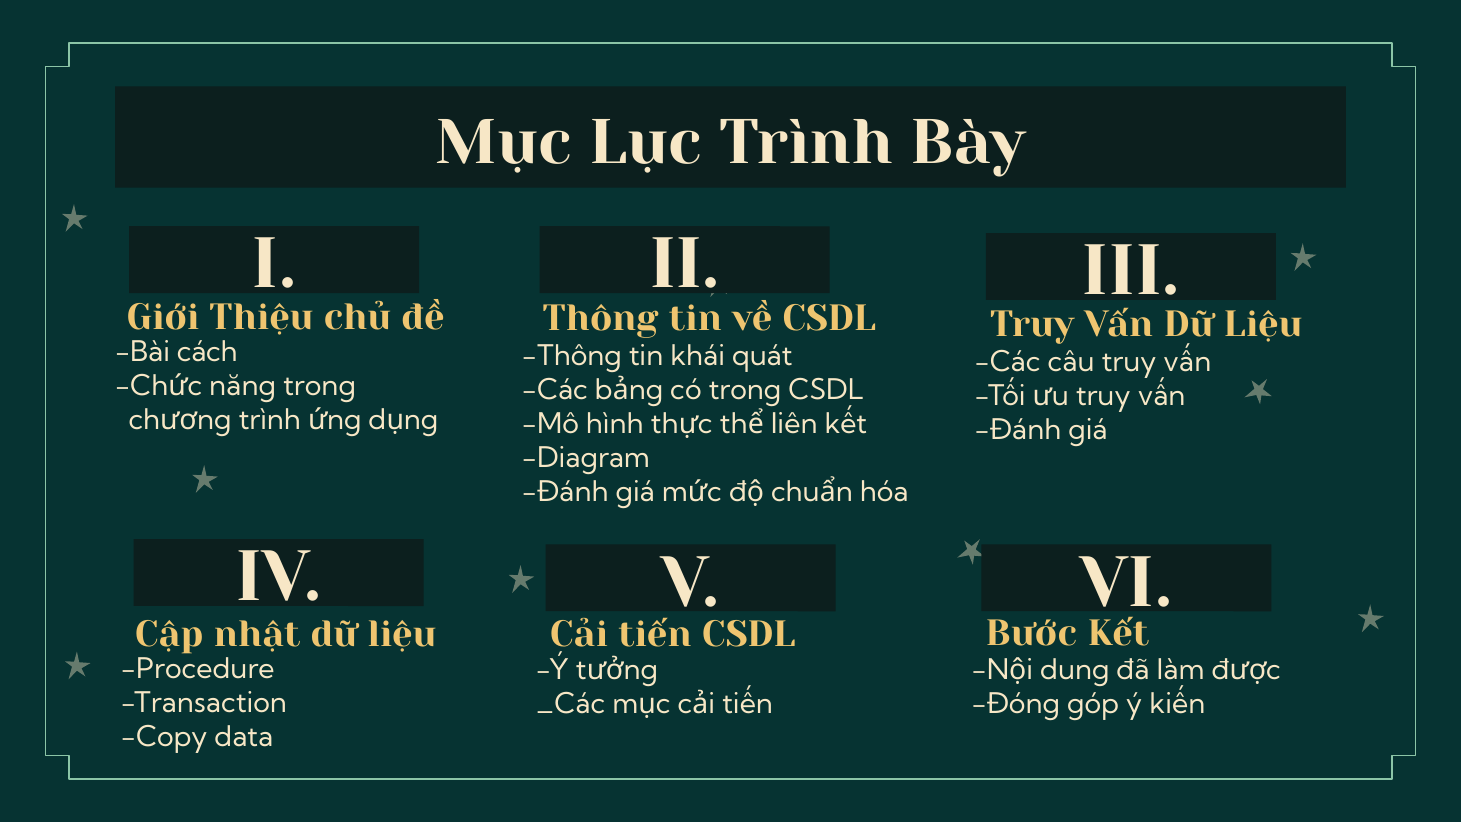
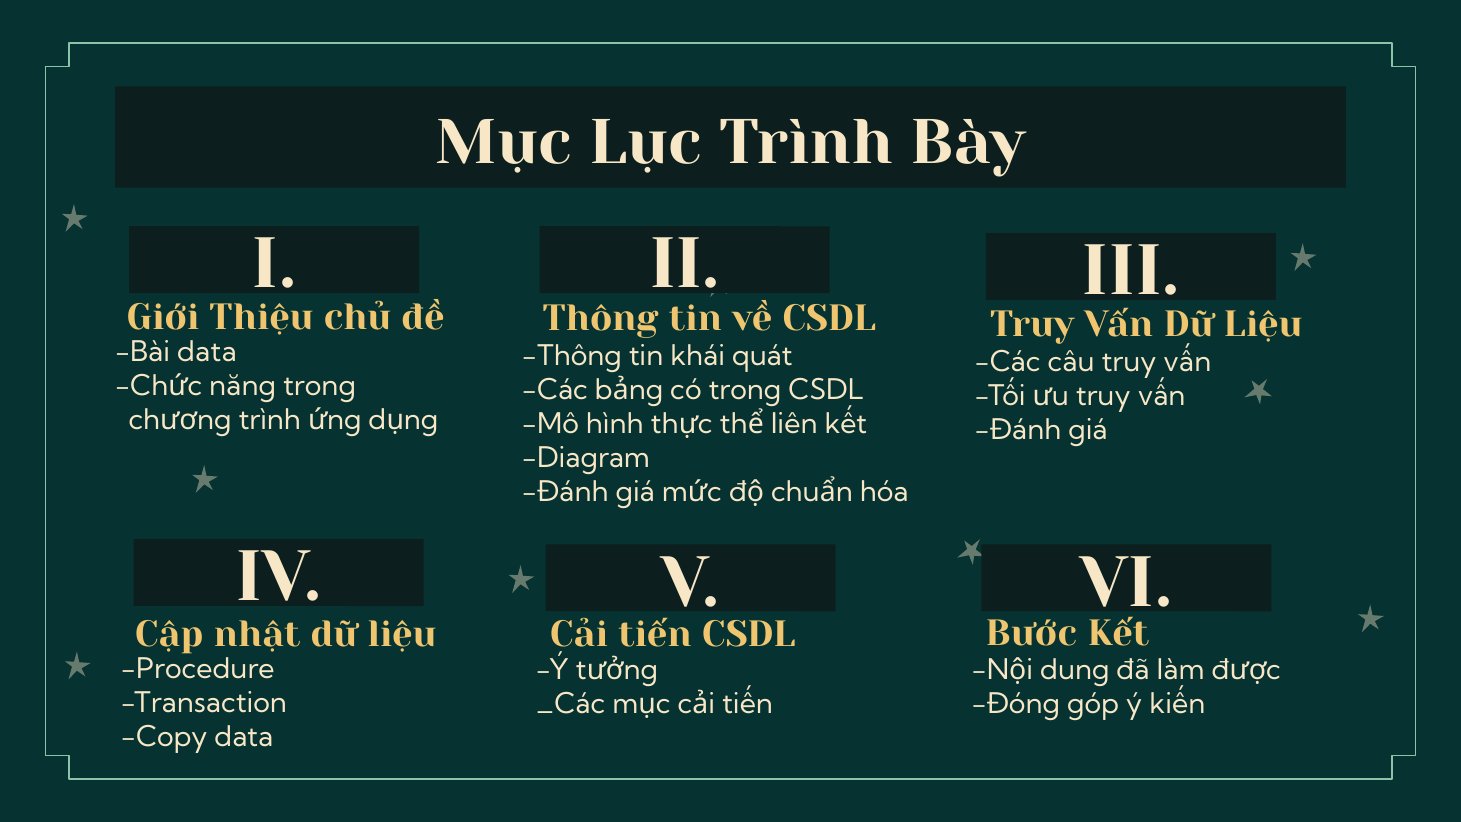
Bài cách: cách -> data
